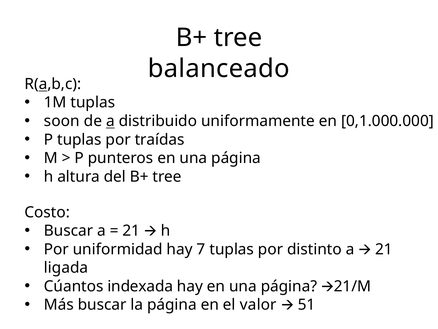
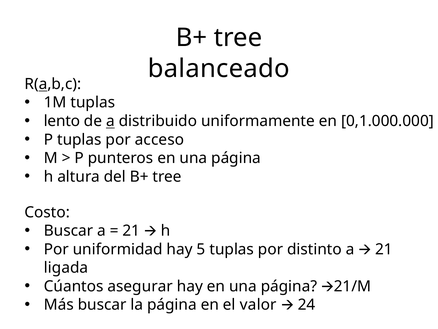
soon: soon -> lento
traídas: traídas -> acceso
7: 7 -> 5
indexada: indexada -> asegurar
51: 51 -> 24
